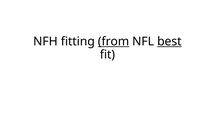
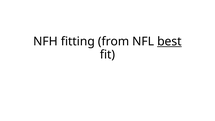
from underline: present -> none
